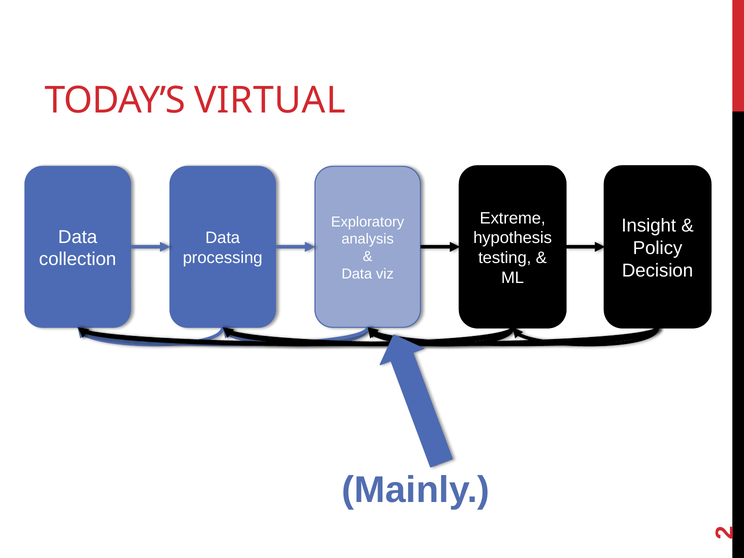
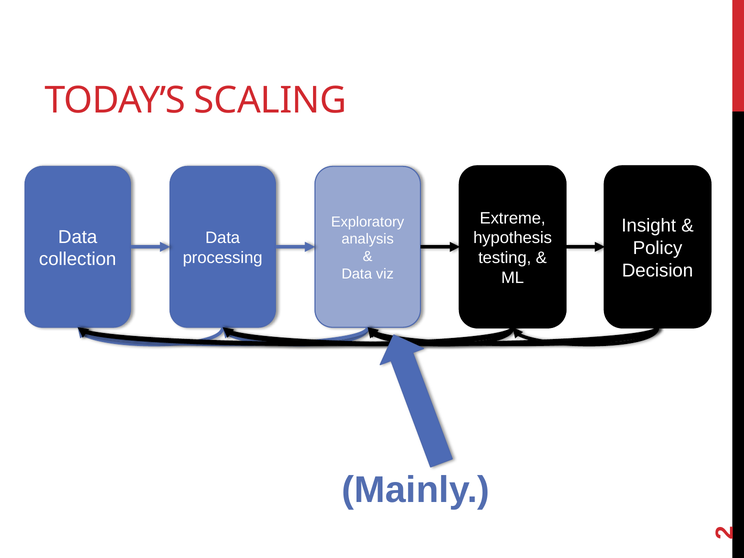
VIRTUAL: VIRTUAL -> SCALING
